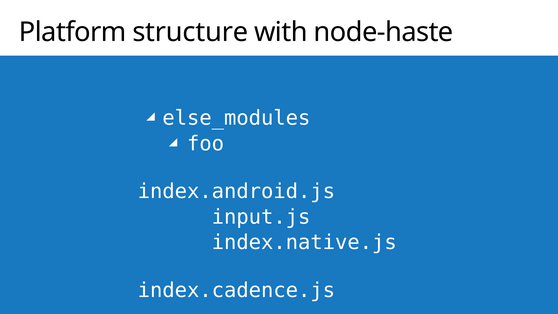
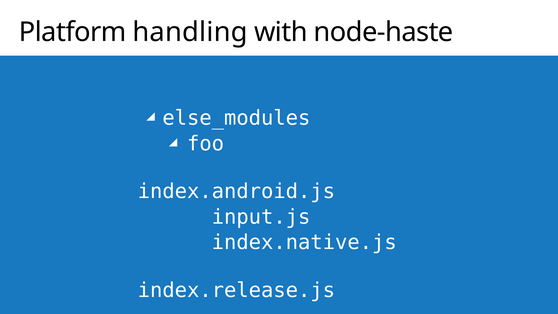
structure: structure -> handling
index.cadence.js: index.cadence.js -> index.release.js
